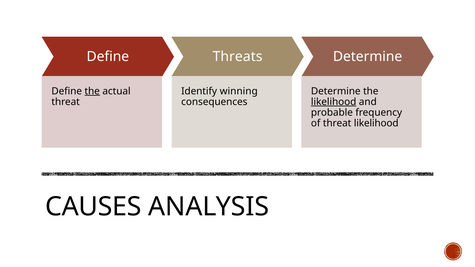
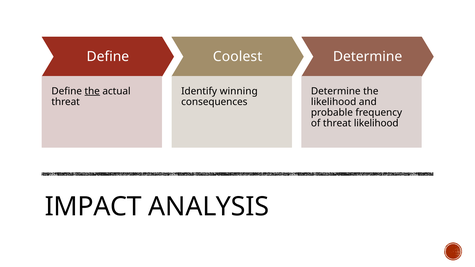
Threats: Threats -> Coolest
likelihood at (334, 102) underline: present -> none
CAUSES: CAUSES -> IMPACT
